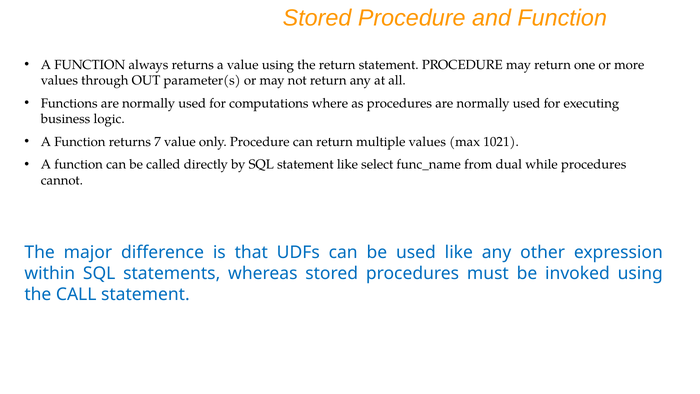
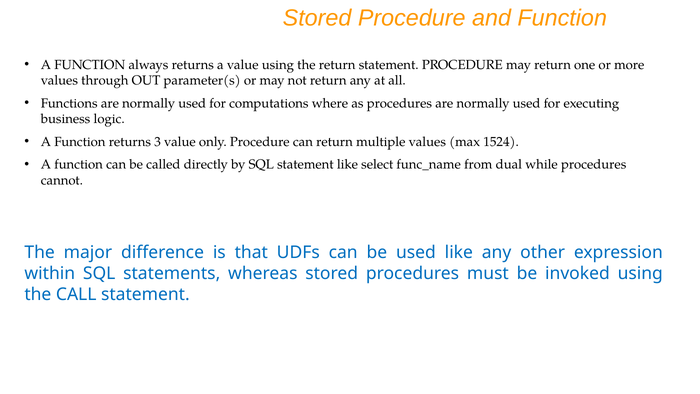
7: 7 -> 3
1021: 1021 -> 1524
